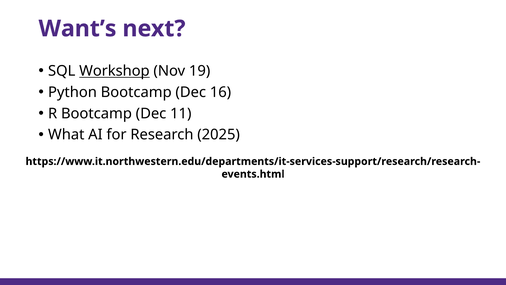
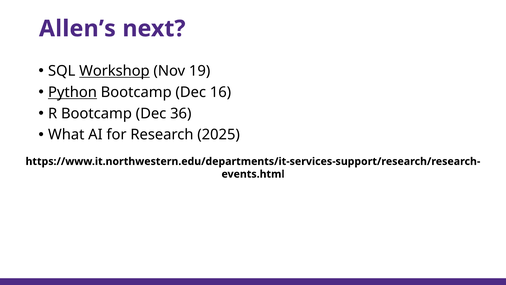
Want’s: Want’s -> Allen’s
Python underline: none -> present
11: 11 -> 36
